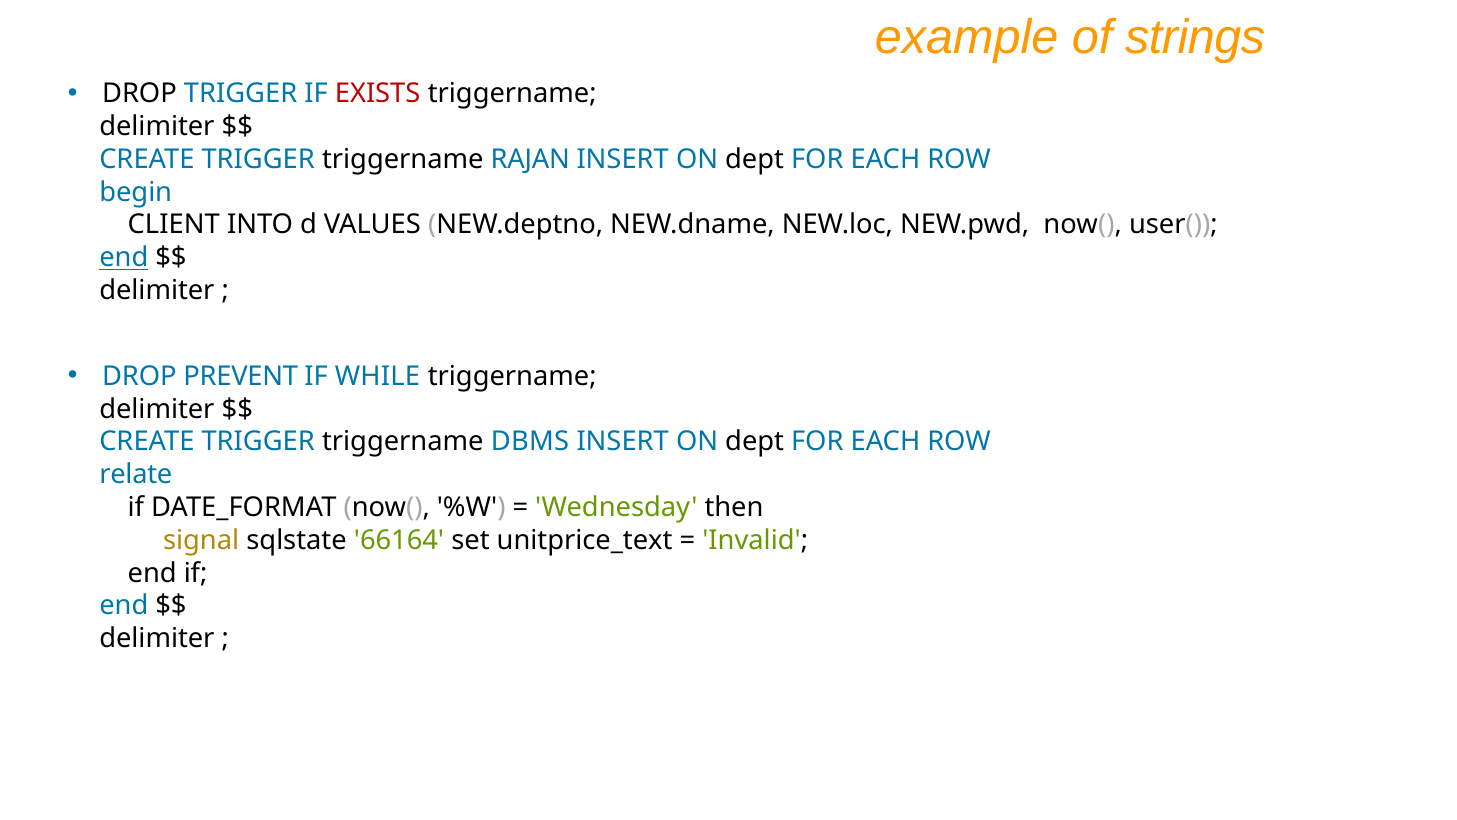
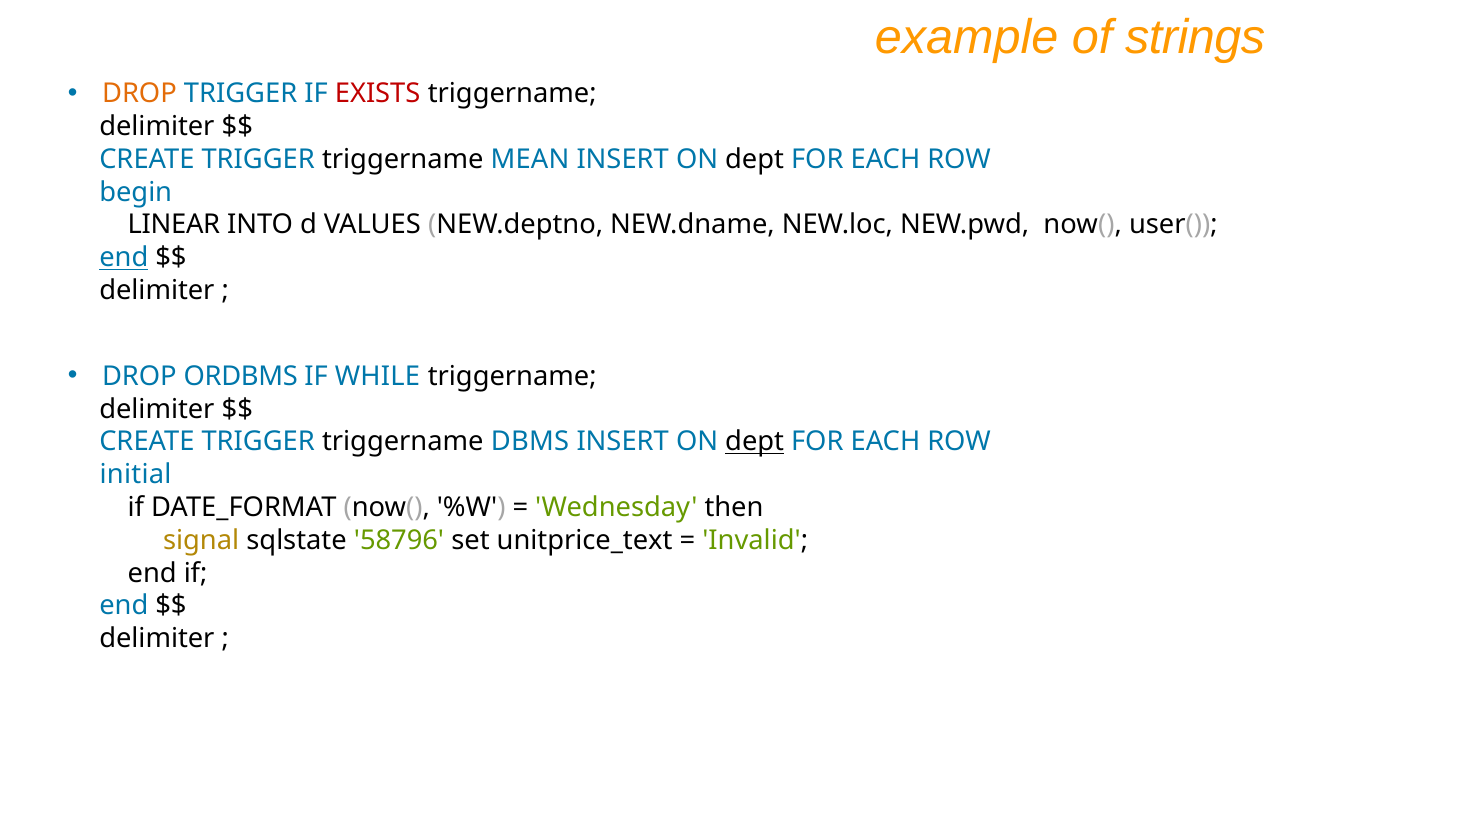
DROP at (139, 94) colour: black -> orange
RAJAN: RAJAN -> MEAN
CLIENT: CLIENT -> LINEAR
PREVENT: PREVENT -> ORDBMS
dept at (755, 442) underline: none -> present
relate: relate -> initial
66164: 66164 -> 58796
